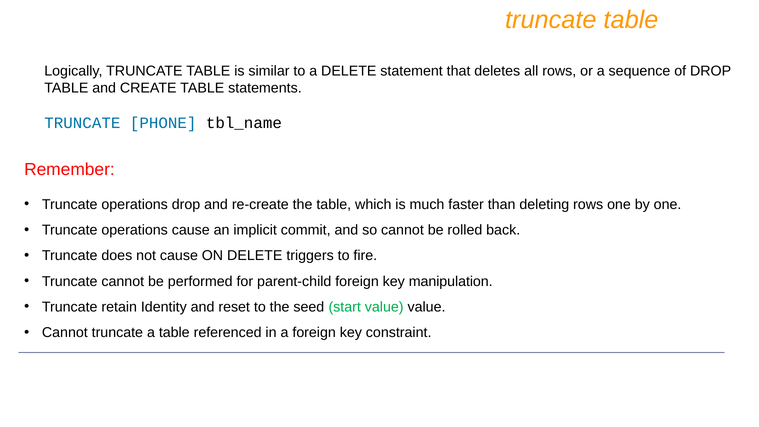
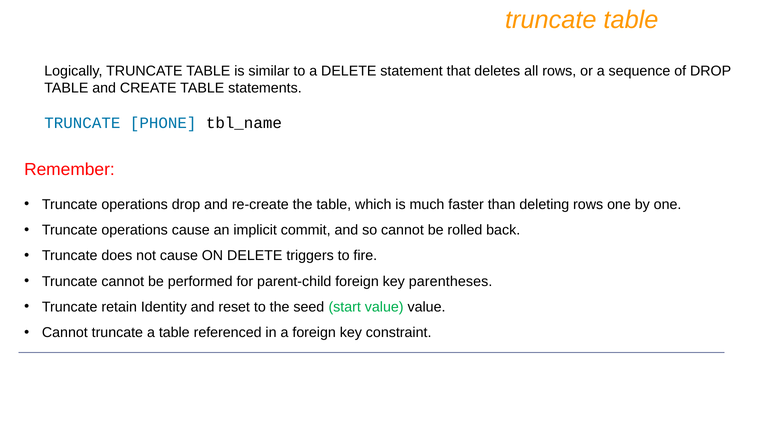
manipulation: manipulation -> parentheses
